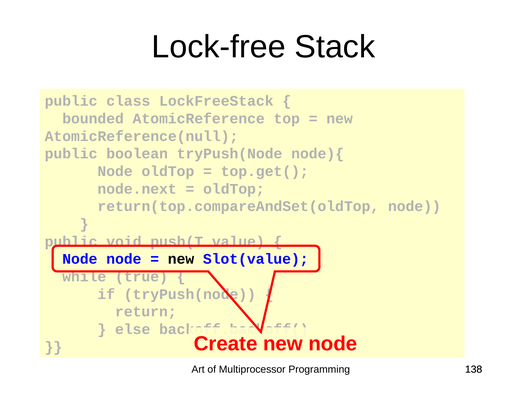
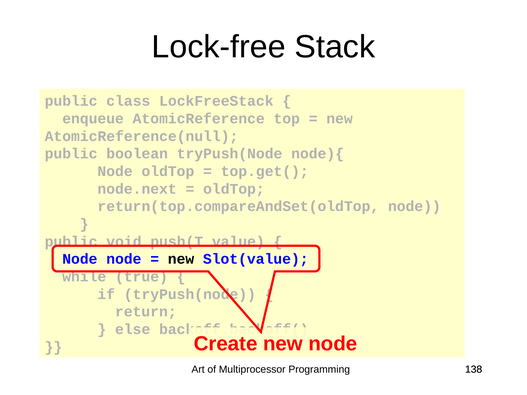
bounded: bounded -> enqueue
